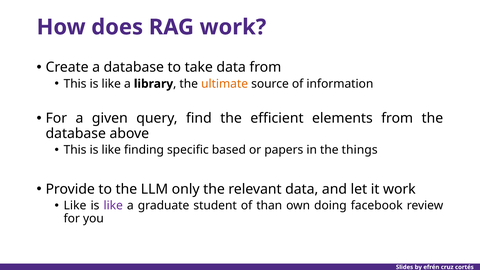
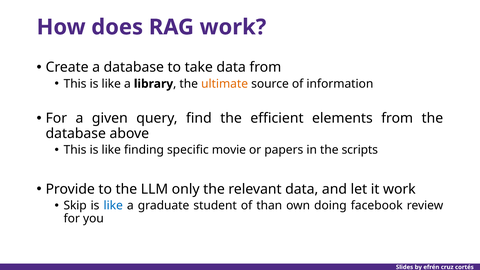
based: based -> movie
things: things -> scripts
Like at (75, 206): Like -> Skip
like at (113, 206) colour: purple -> blue
